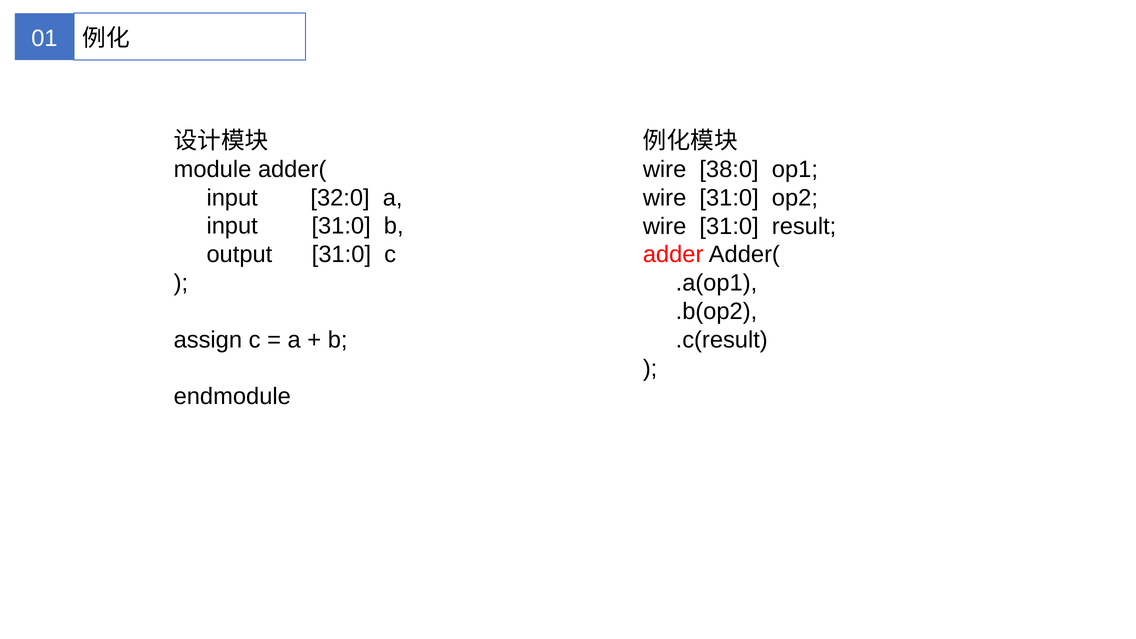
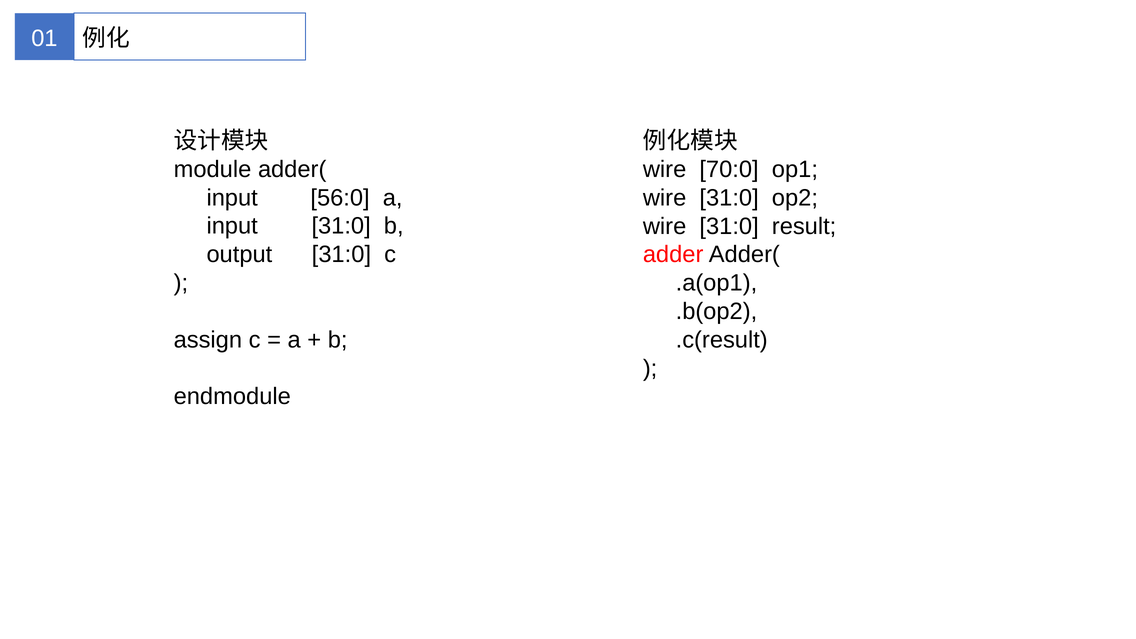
38:0: 38:0 -> 70:0
32:0: 32:0 -> 56:0
